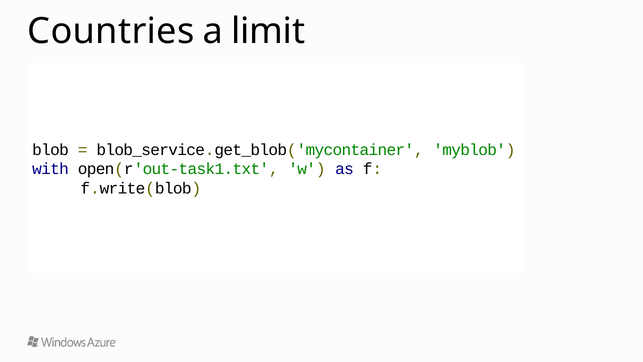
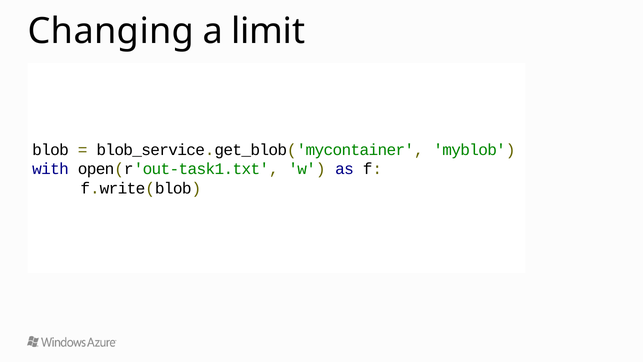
Countries: Countries -> Changing
